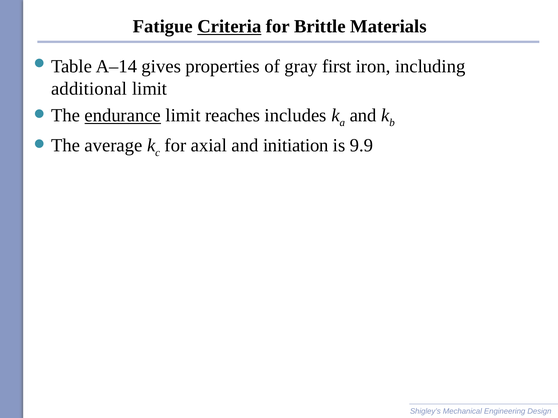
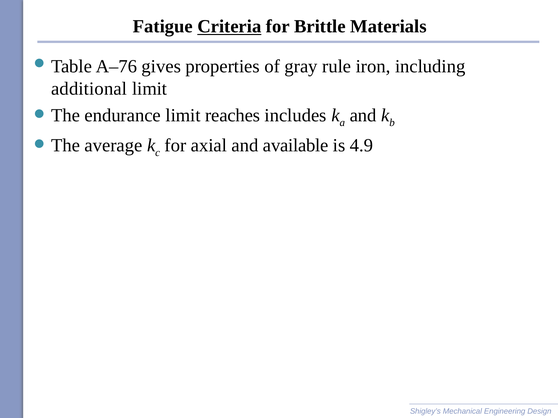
A–14: A–14 -> A–76
first: first -> rule
endurance underline: present -> none
initiation: initiation -> available
9.9: 9.9 -> 4.9
